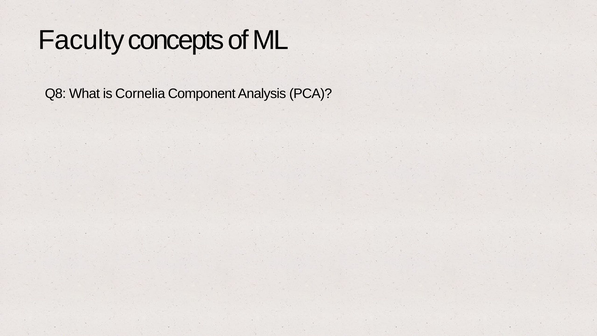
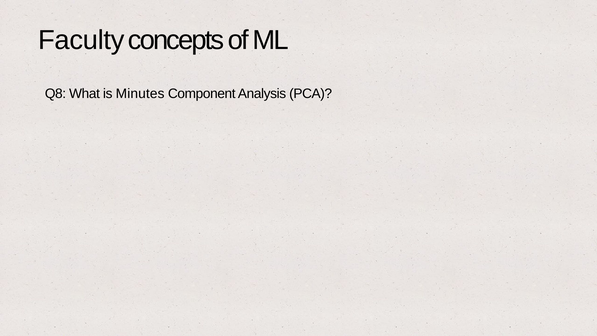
Cornelia: Cornelia -> Minutes
